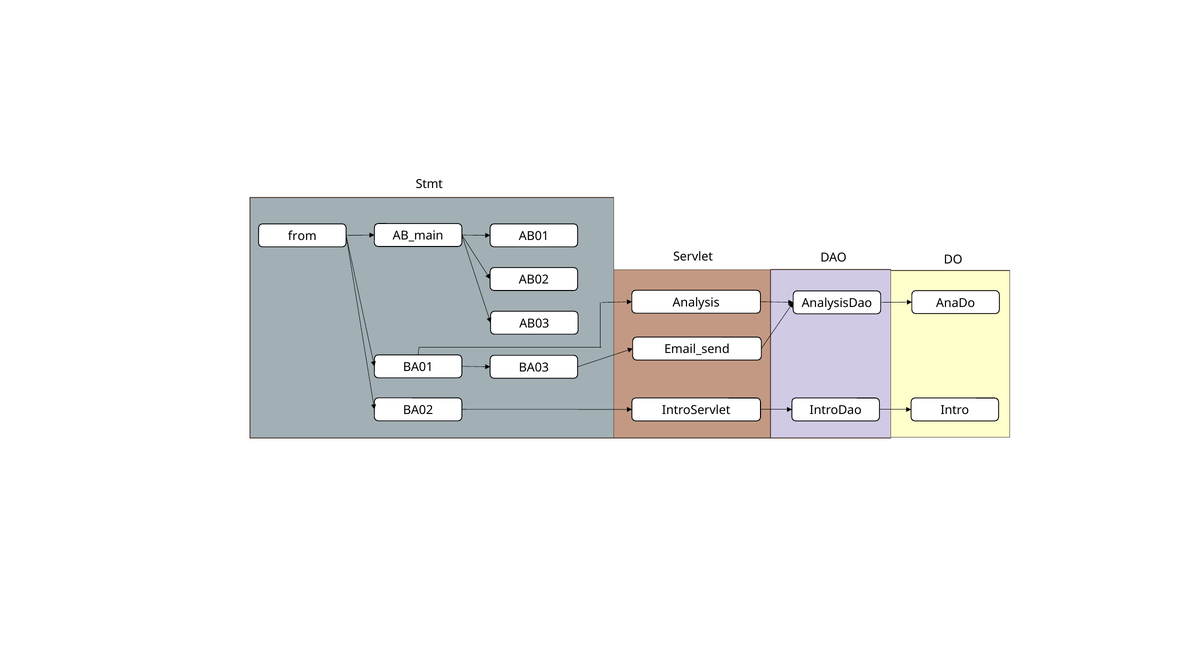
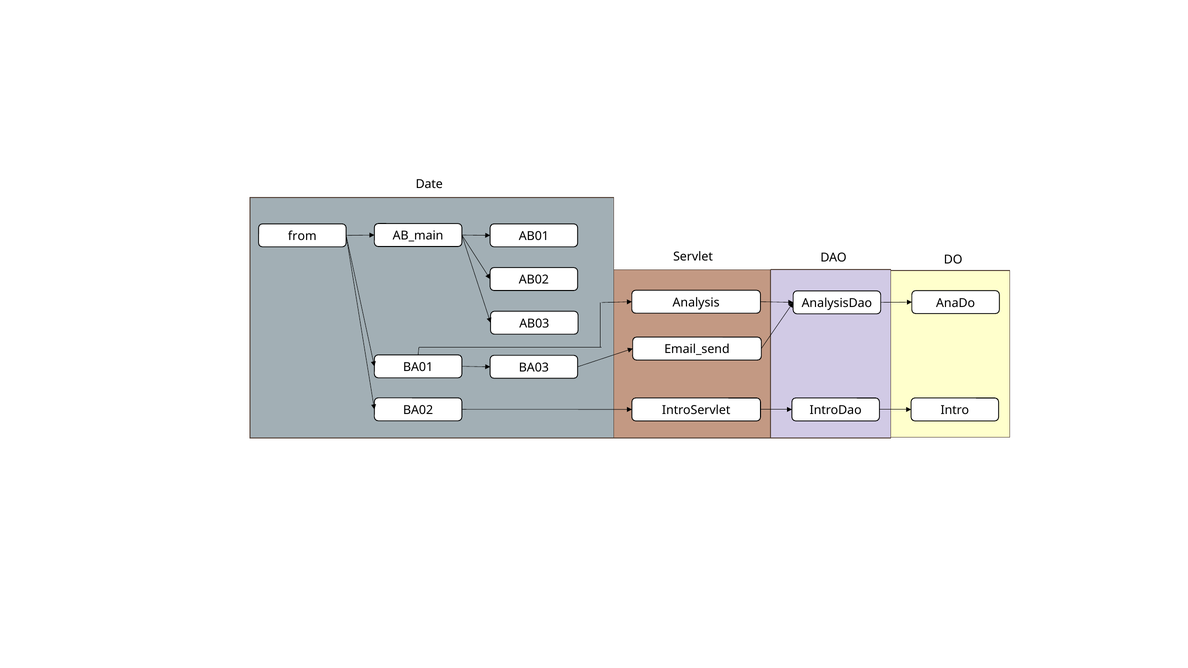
Stmt: Stmt -> Date
